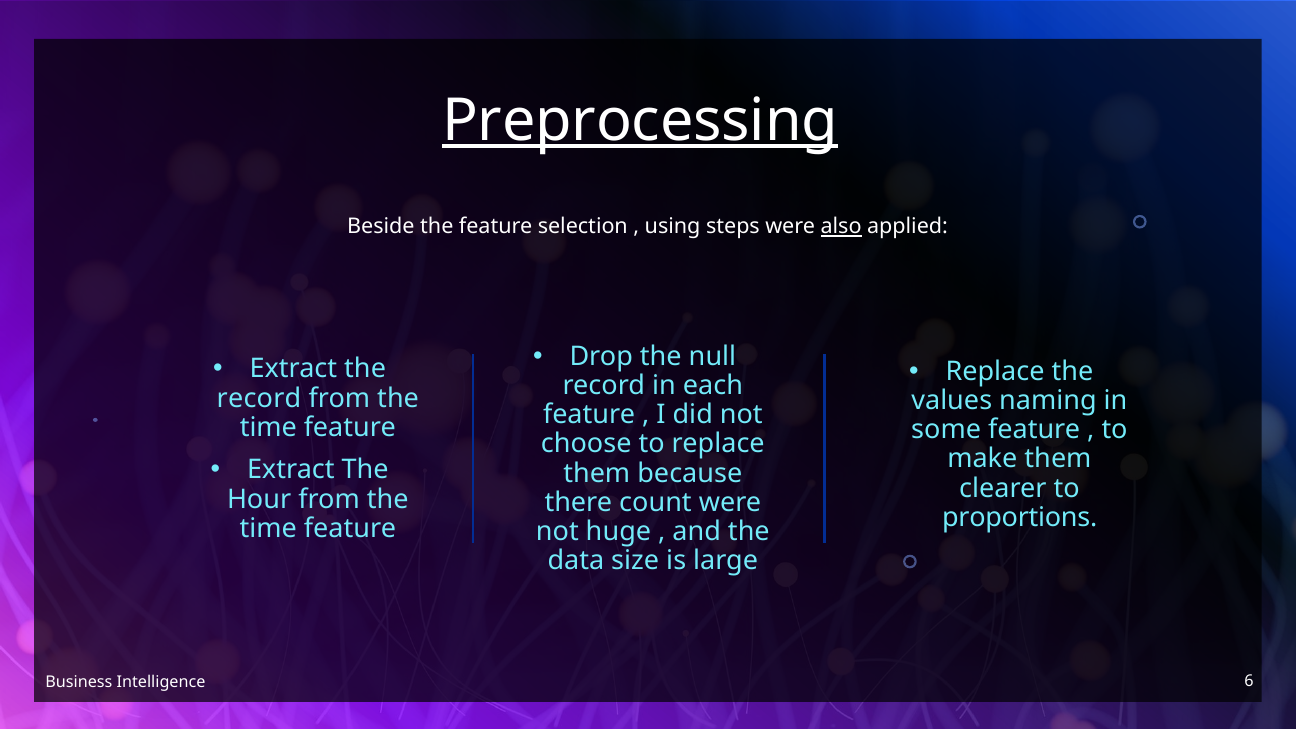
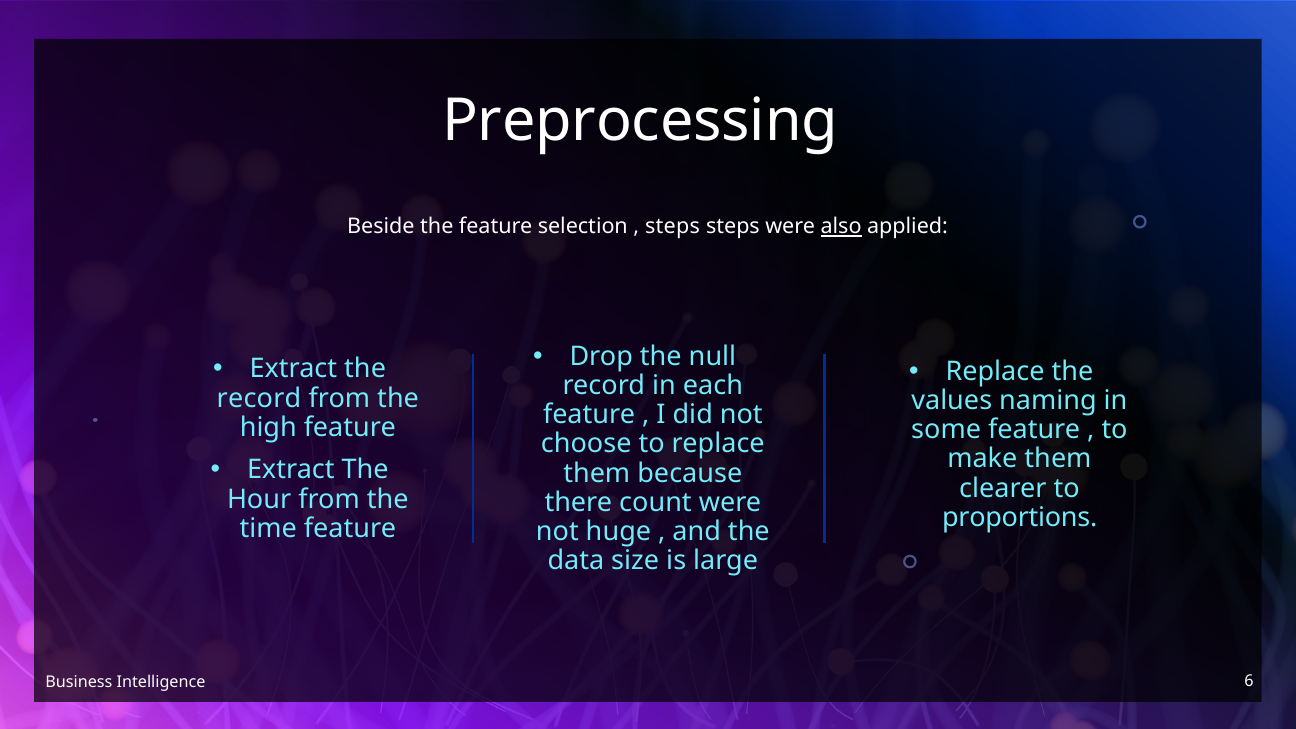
Preprocessing underline: present -> none
using at (673, 227): using -> steps
time at (268, 427): time -> high
